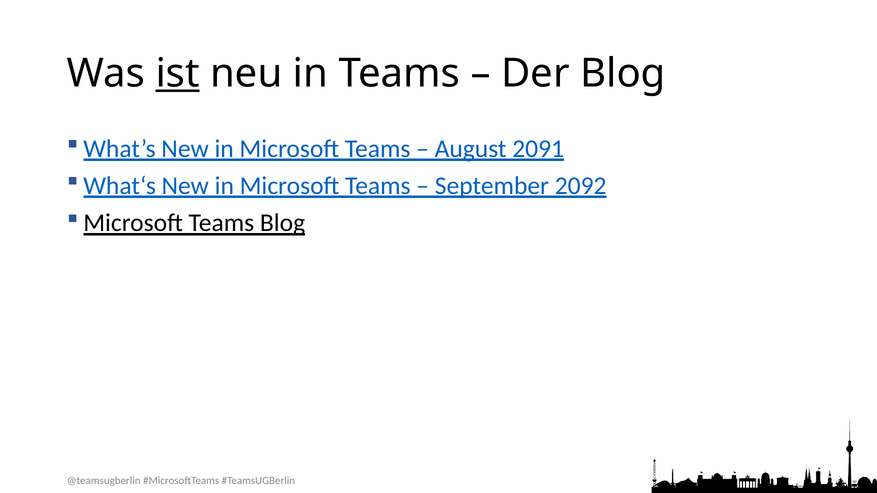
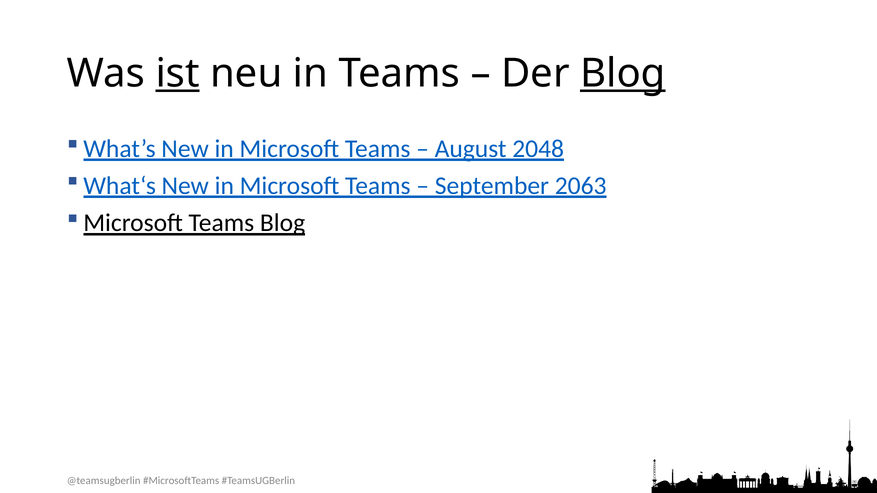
Blog at (623, 74) underline: none -> present
2091: 2091 -> 2048
2092: 2092 -> 2063
